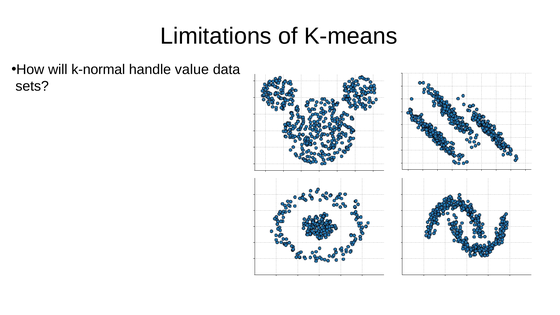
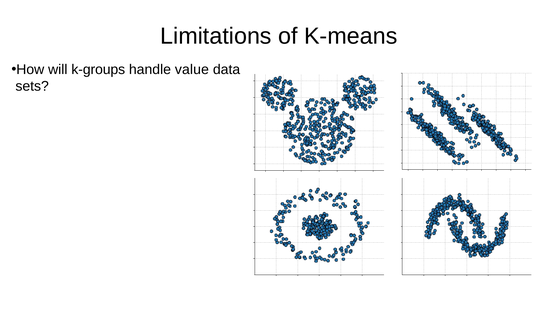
k-normal: k-normal -> k-groups
